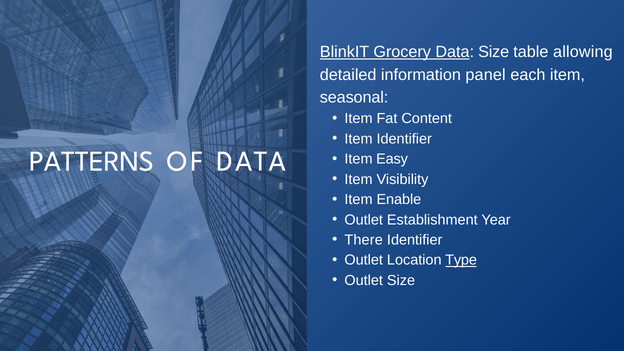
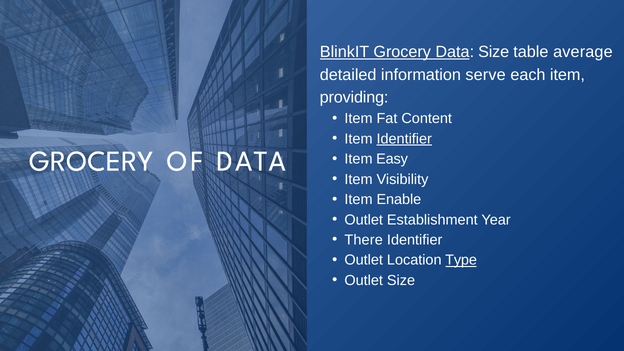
allowing: allowing -> average
panel: panel -> serve
seasonal: seasonal -> providing
Identifier at (404, 139) underline: none -> present
PATTERNS at (91, 161): PATTERNS -> GROCERY
